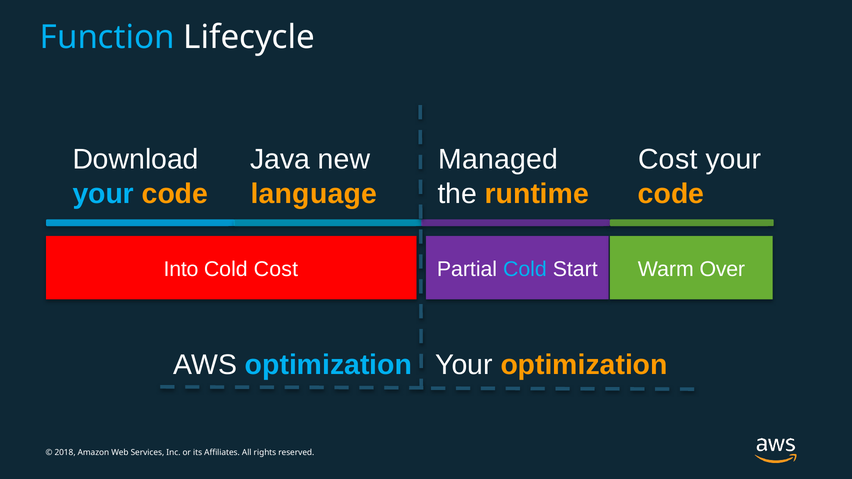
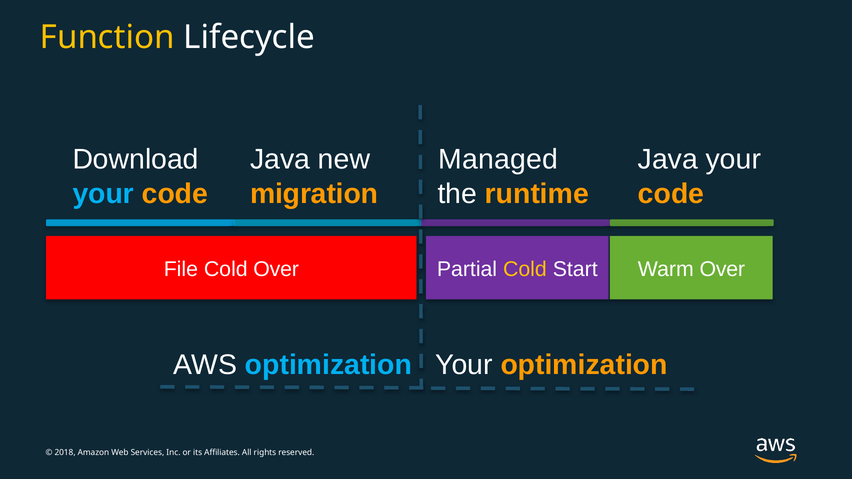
Function colour: light blue -> yellow
Cost at (668, 160): Cost -> Java
language: language -> migration
Into: Into -> File
Cost at (276, 269): Cost -> Over
Cold at (525, 269) colour: light blue -> yellow
